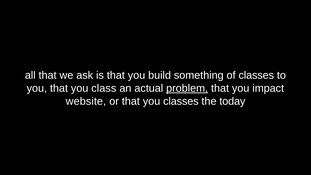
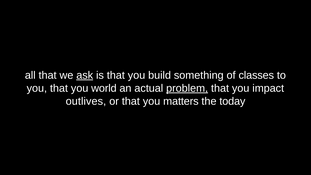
ask underline: none -> present
class: class -> world
website: website -> outlives
you classes: classes -> matters
